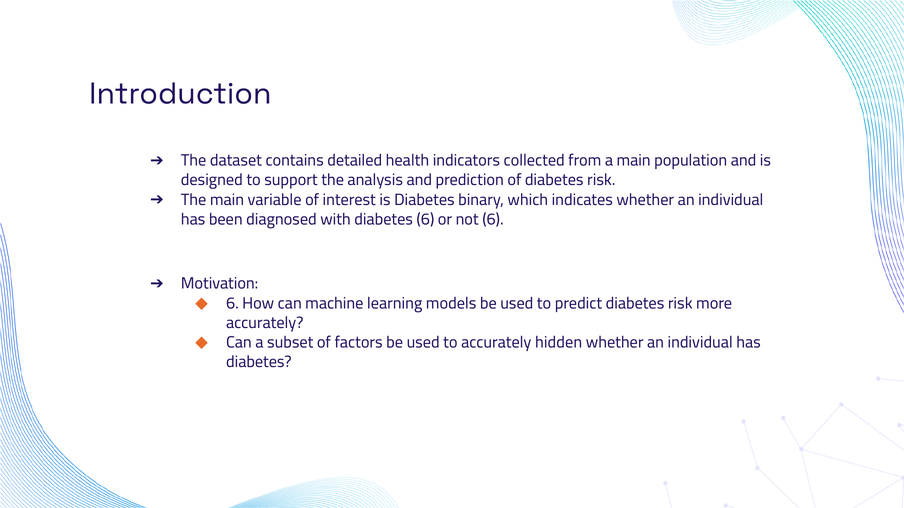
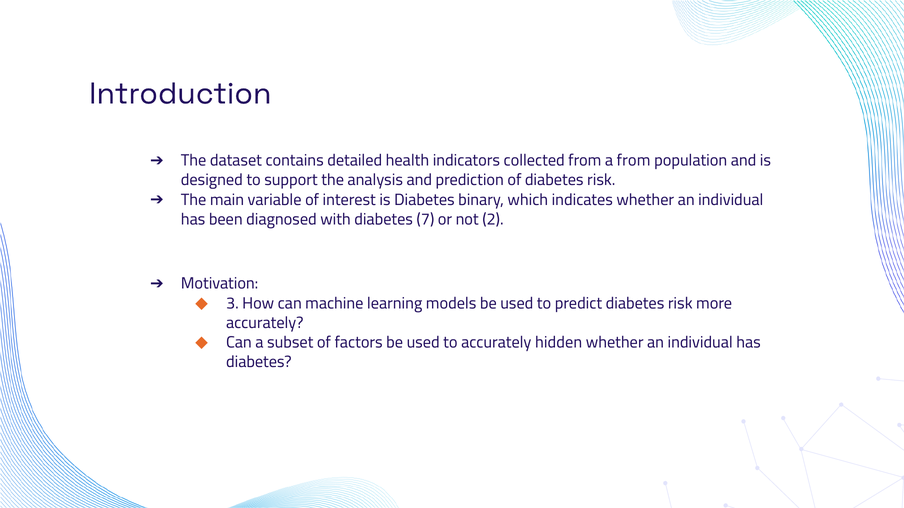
a main: main -> from
diabetes 6: 6 -> 7
not 6: 6 -> 2
6 at (232, 303): 6 -> 3
